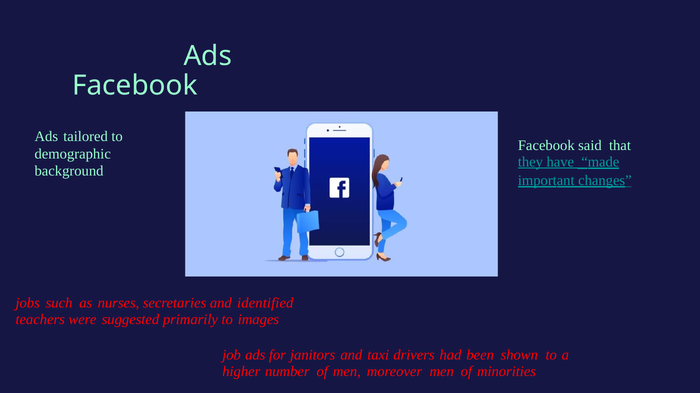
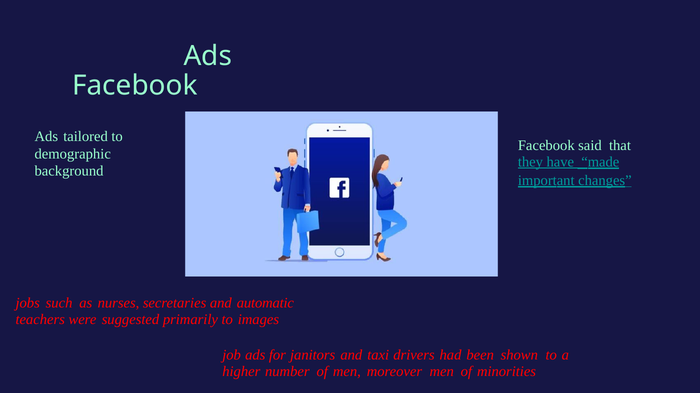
identified: identified -> automatic
